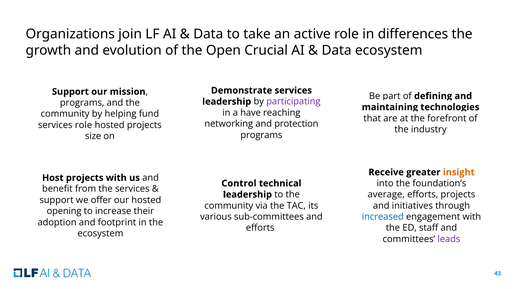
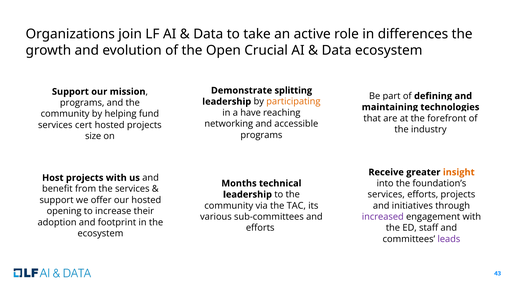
Demonstrate services: services -> splitting
participating colour: purple -> orange
protection: protection -> accessible
services role: role -> cert
Control: Control -> Months
average at (386, 194): average -> services
increased colour: blue -> purple
